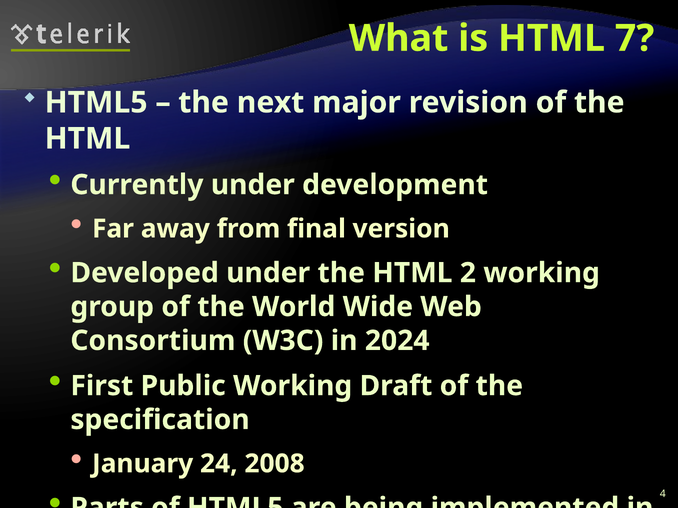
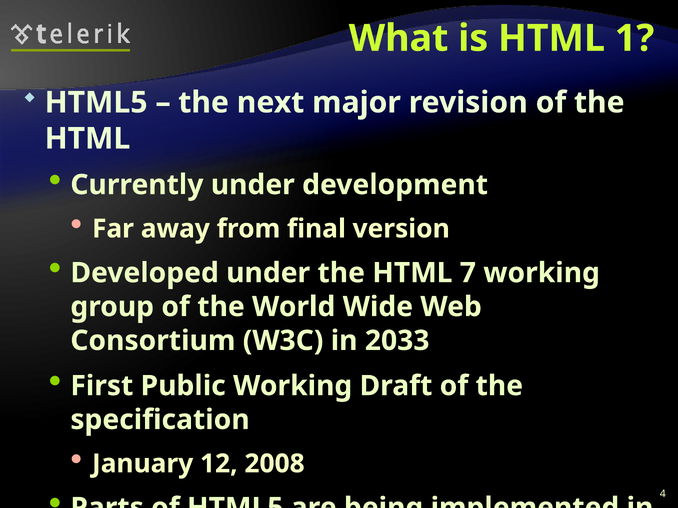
7: 7 -> 1
2: 2 -> 7
2024: 2024 -> 2033
24: 24 -> 12
